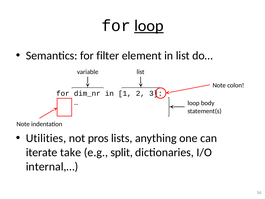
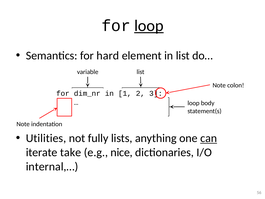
filter: filter -> hard
pros: pros -> fully
can underline: none -> present
split: split -> nice
